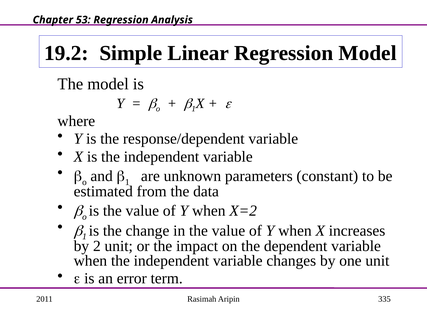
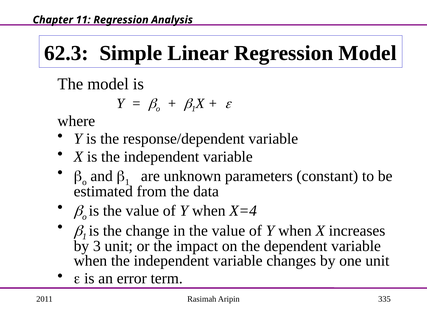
53: 53 -> 11
19.2: 19.2 -> 62.3
X=2: X=2 -> X=4
2: 2 -> 3
